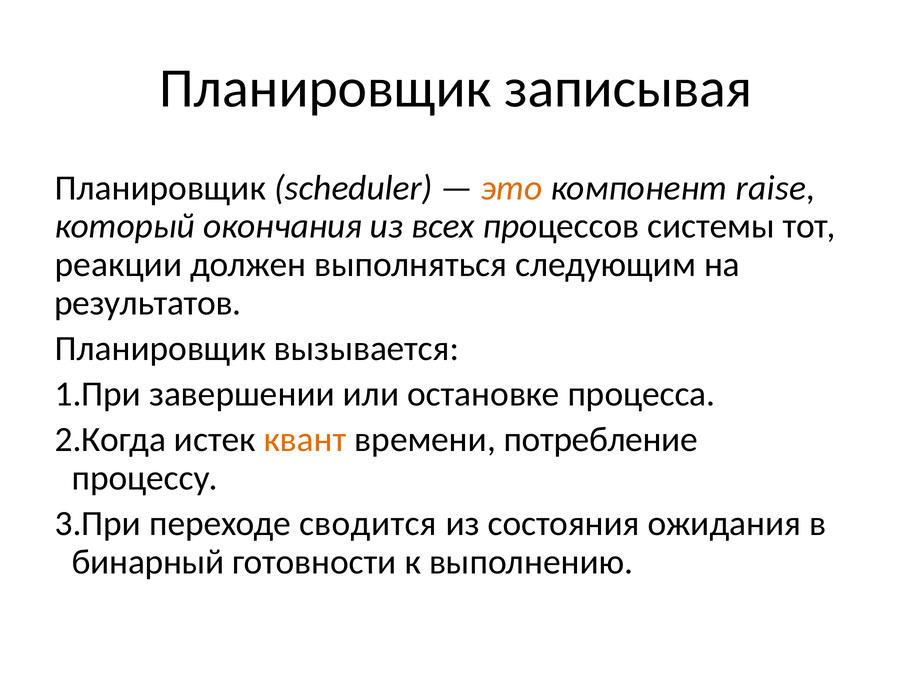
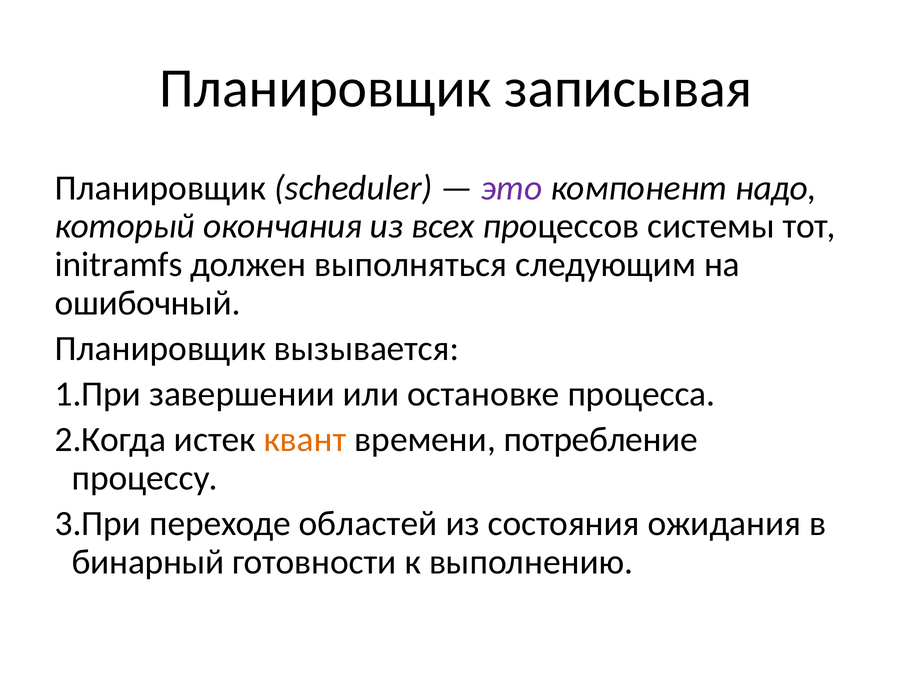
это colour: orange -> purple
raise: raise -> надо
реакции: реакции -> initramfs
результатов: результатов -> ошибочный
сводится: сводится -> областей
